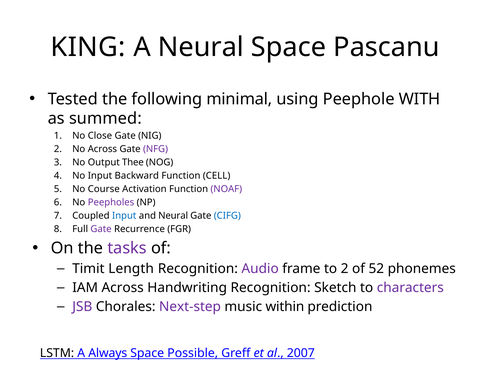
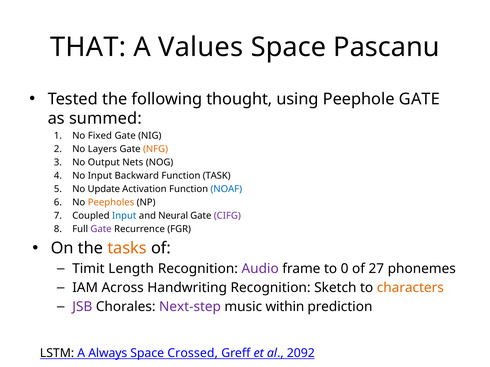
KING: KING -> THAT
A Neural: Neural -> Values
minimal: minimal -> thought
Peephole WITH: WITH -> GATE
Close: Close -> Fixed
No Across: Across -> Layers
NFG colour: purple -> orange
Thee: Thee -> Nets
CELL: CELL -> TASK
Course: Course -> Update
NOAF colour: purple -> blue
Peepholes colour: purple -> orange
CIFG colour: blue -> purple
tasks colour: purple -> orange
to 2: 2 -> 0
52: 52 -> 27
characters colour: purple -> orange
Possible: Possible -> Crossed
2007: 2007 -> 2092
